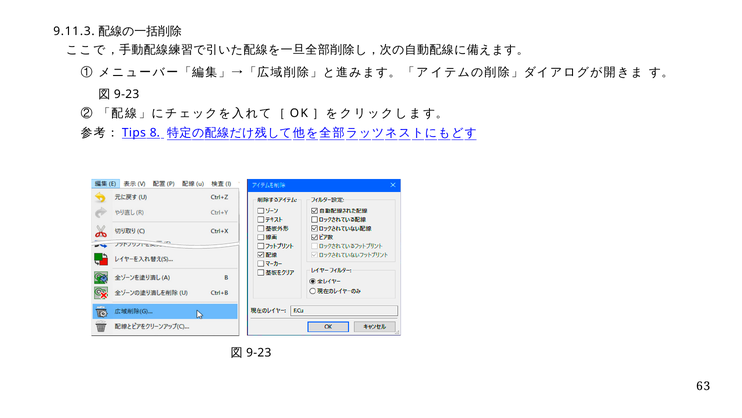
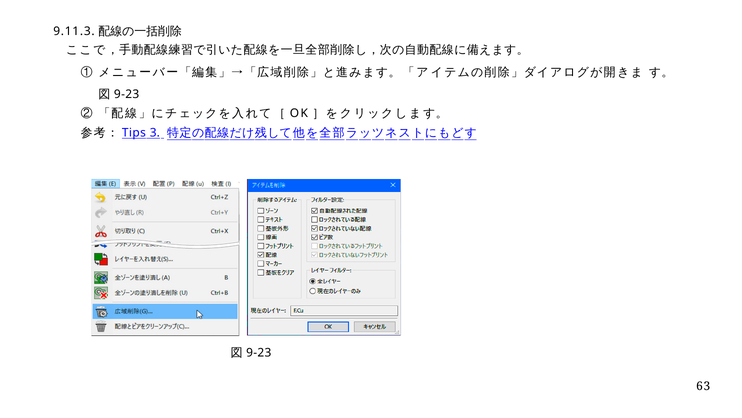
8: 8 -> 3
